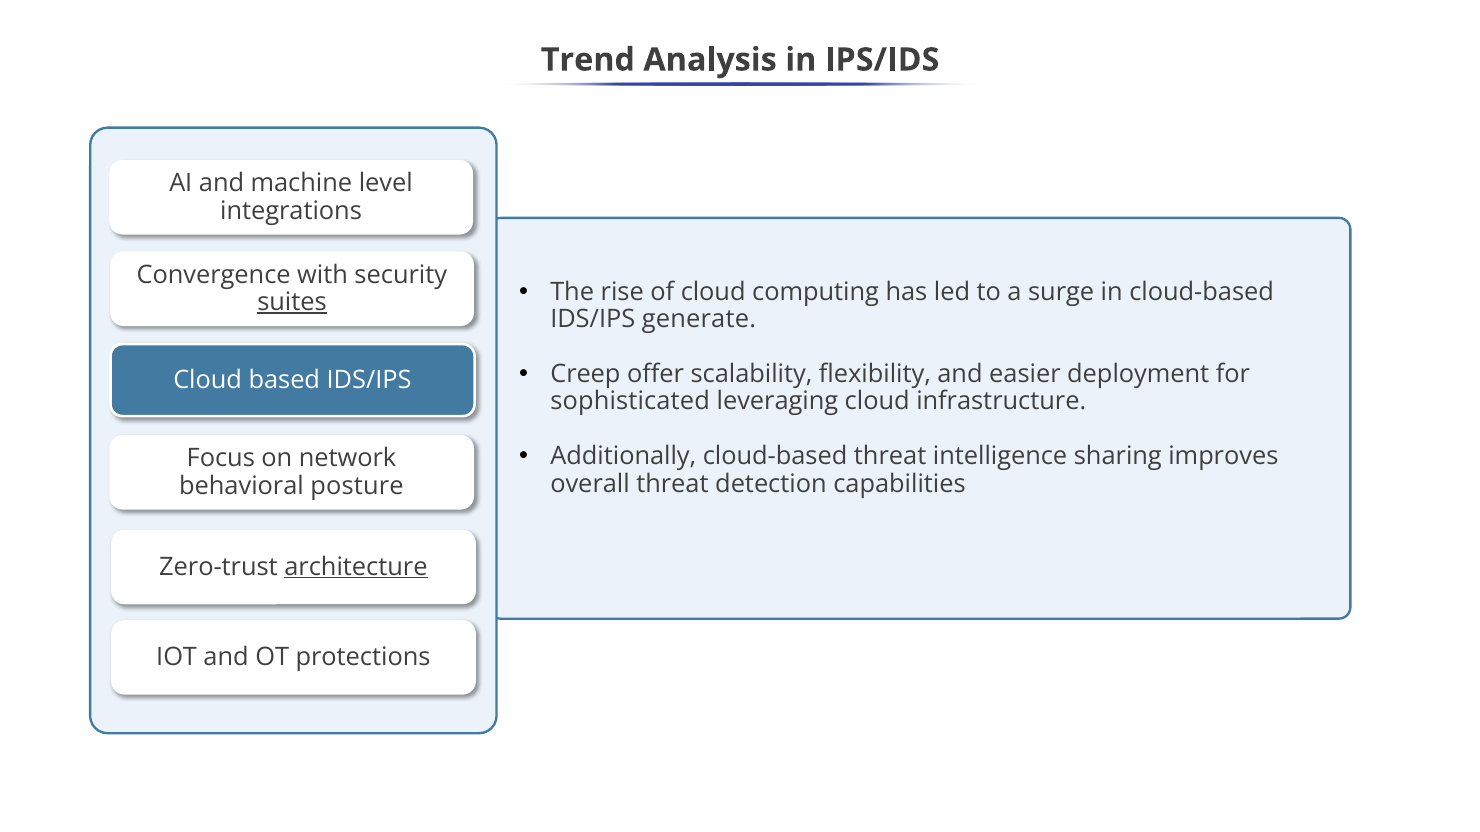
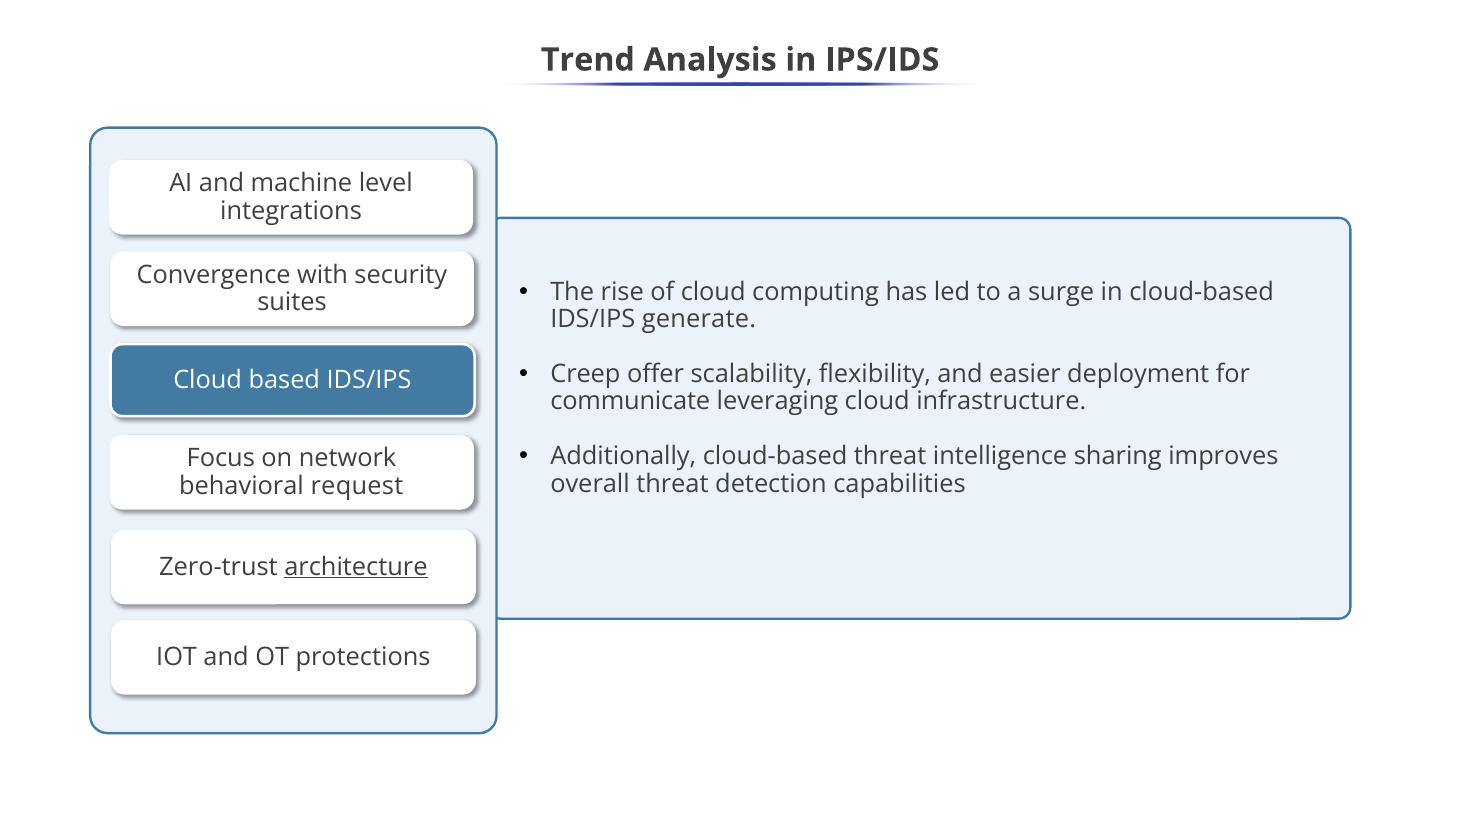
suites underline: present -> none
sophisticated: sophisticated -> communicate
posture: posture -> request
